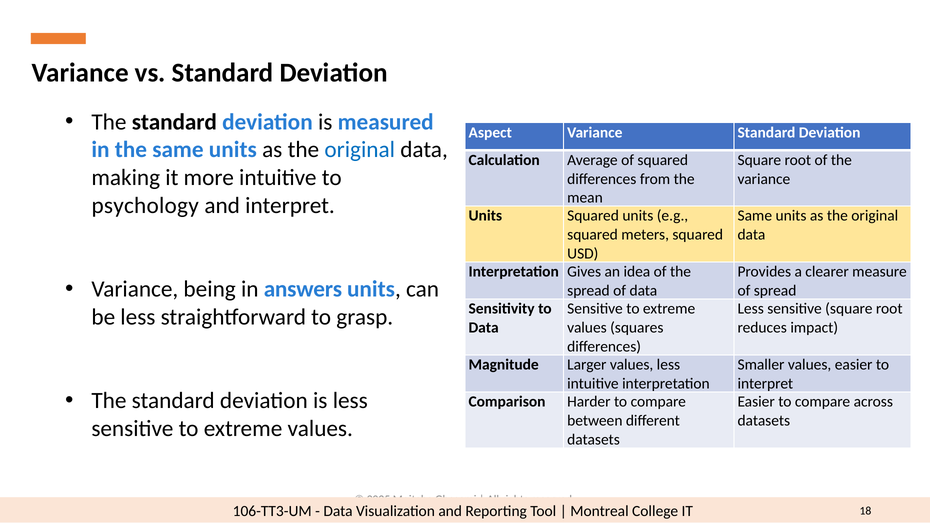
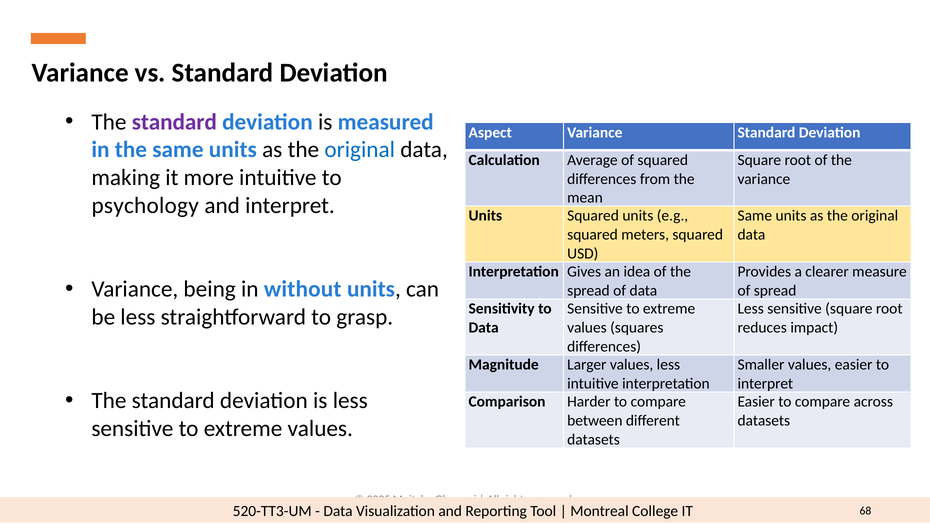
standard at (174, 122) colour: black -> purple
answers: answers -> without
106-TT3-UM: 106-TT3-UM -> 520-TT3-UM
18: 18 -> 68
